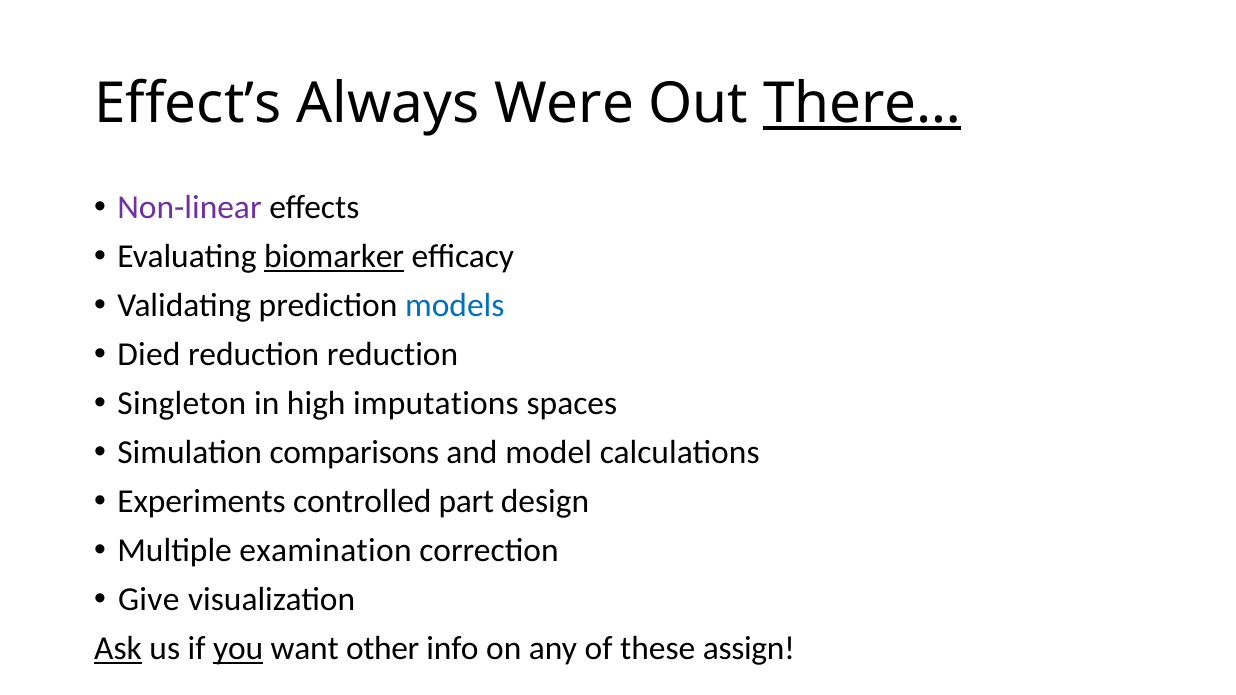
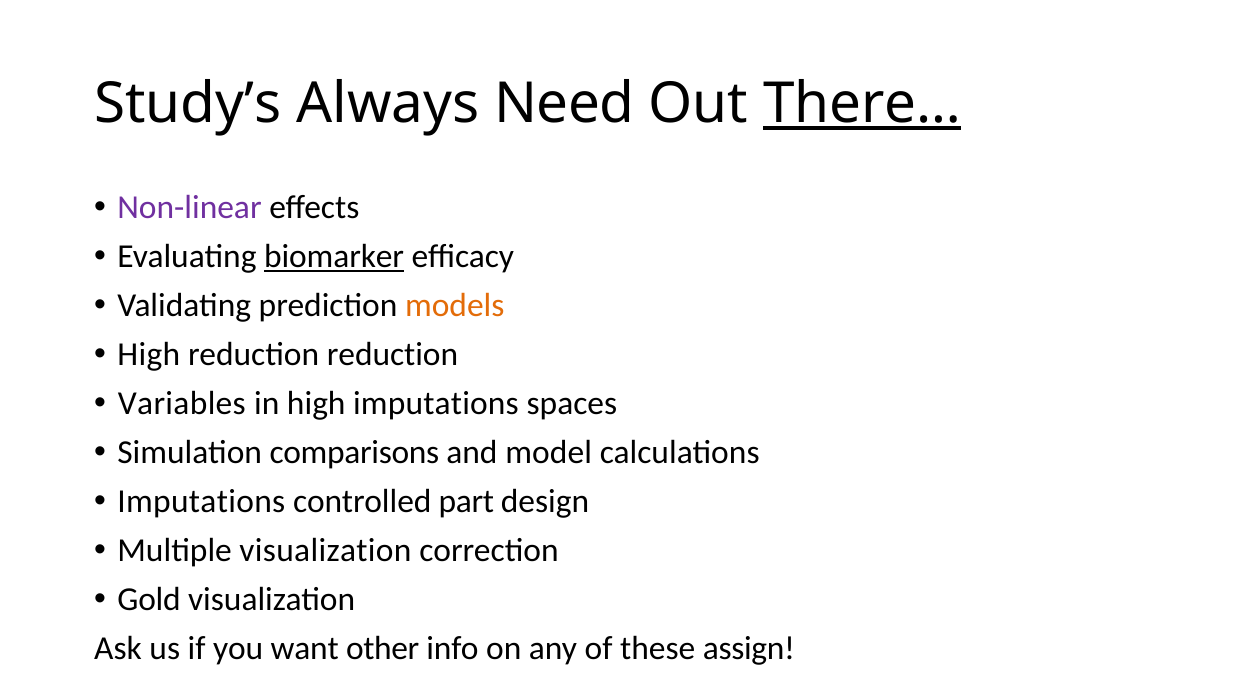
Effect’s: Effect’s -> Study’s
Were: Were -> Need
models colour: blue -> orange
Died at (149, 355): Died -> High
Singleton: Singleton -> Variables
Experiments at (202, 502): Experiments -> Imputations
Multiple examination: examination -> visualization
Give: Give -> Gold
Ask underline: present -> none
you underline: present -> none
